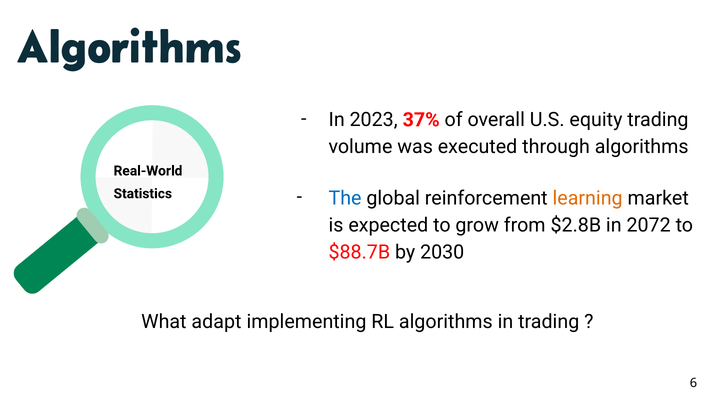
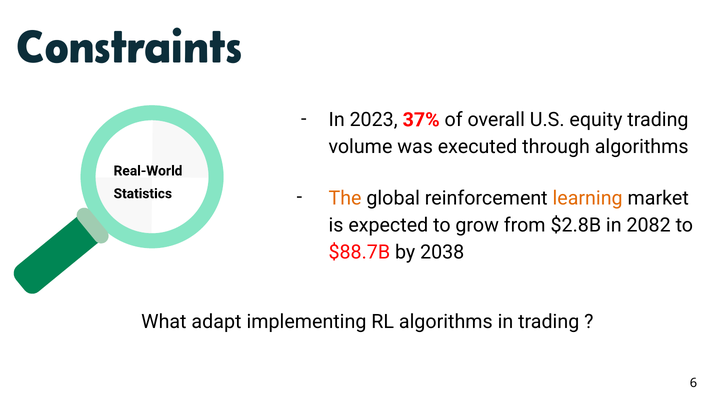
Algorithms at (129, 48): Algorithms -> Constraints
The colour: blue -> orange
2072: 2072 -> 2082
2030: 2030 -> 2038
